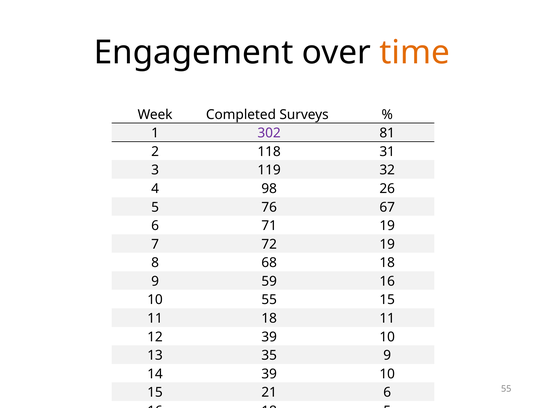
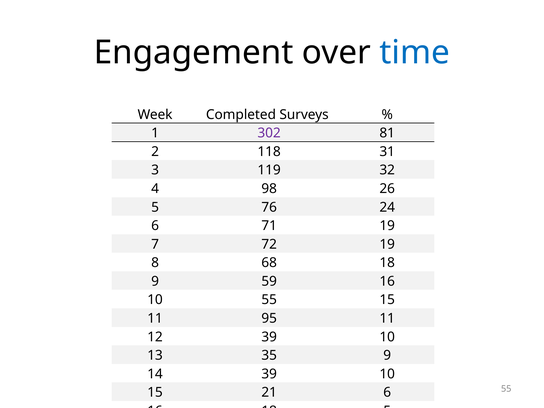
time colour: orange -> blue
67: 67 -> 24
11 18: 18 -> 95
